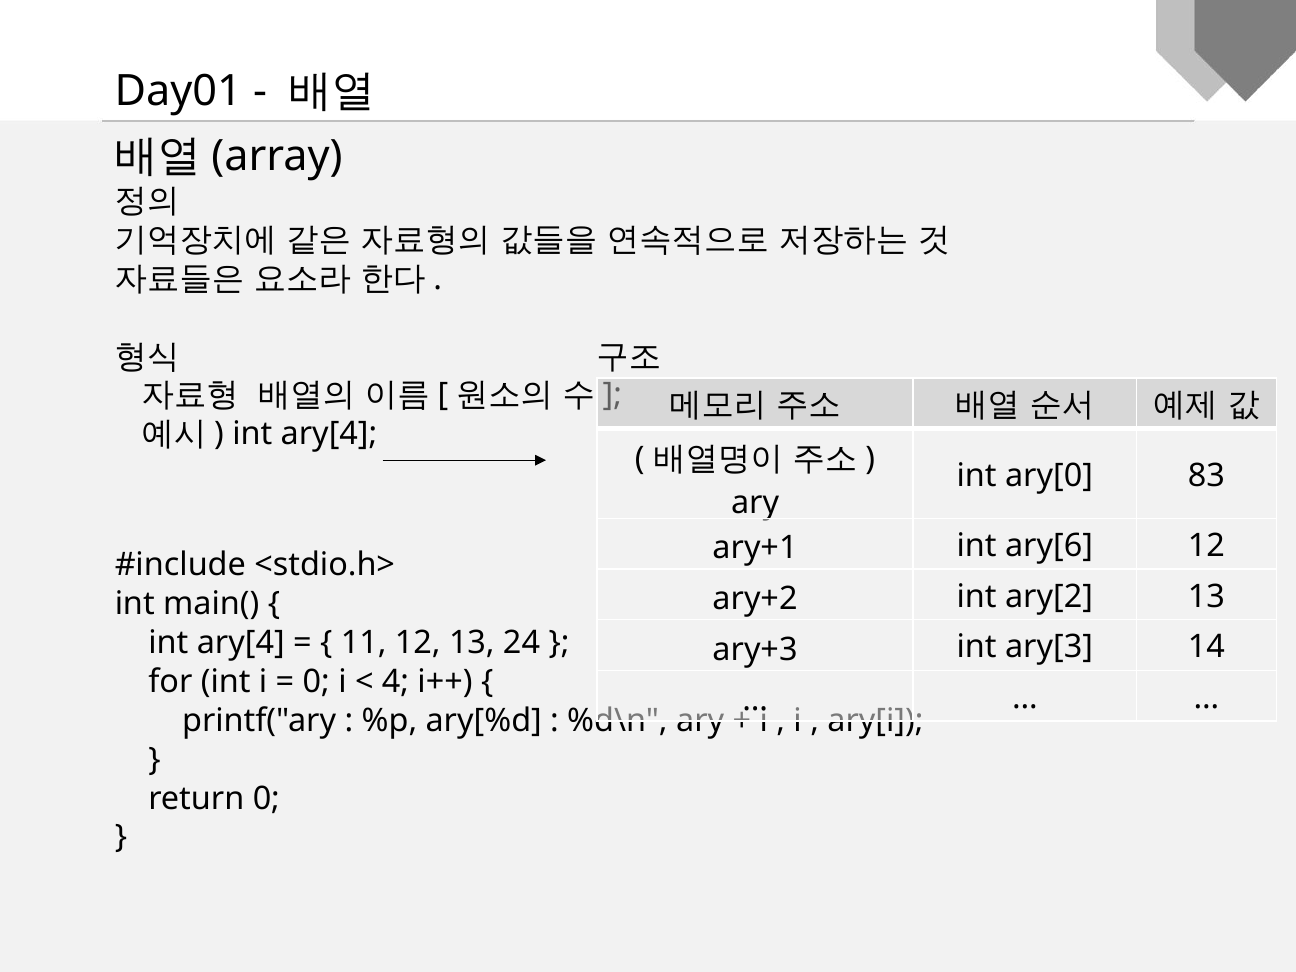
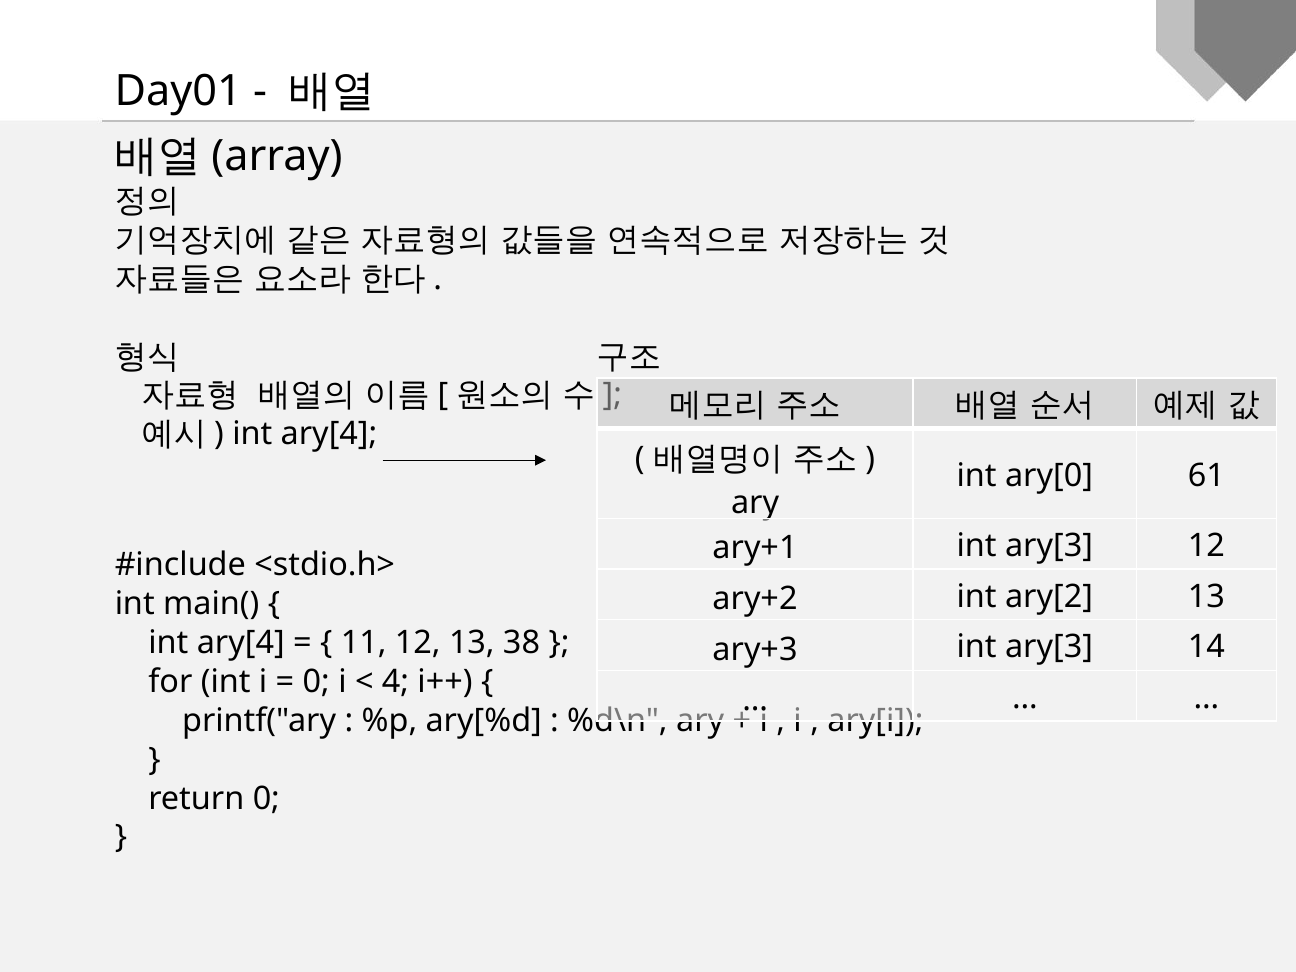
83: 83 -> 61
ary+1 int ary[6: ary[6 -> ary[3
24: 24 -> 38
